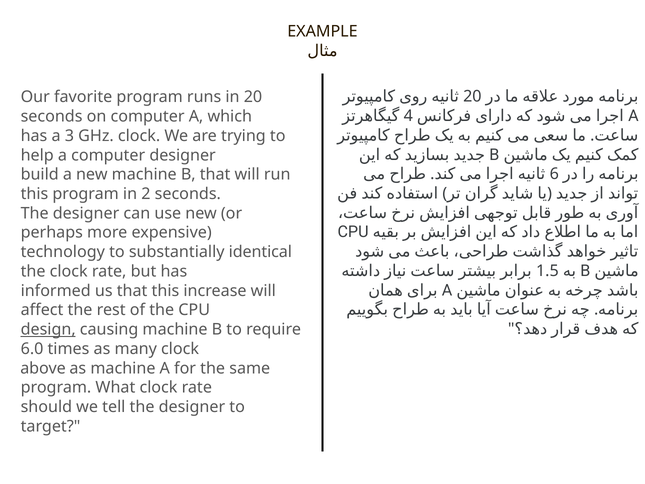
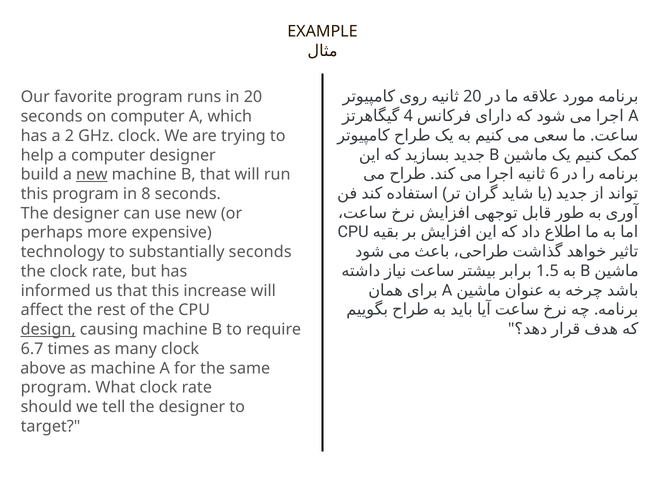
3: 3 -> 2
new at (92, 174) underline: none -> present
2: 2 -> 8
substantially identical: identical -> seconds
6.0: 6.0 -> 6.7
